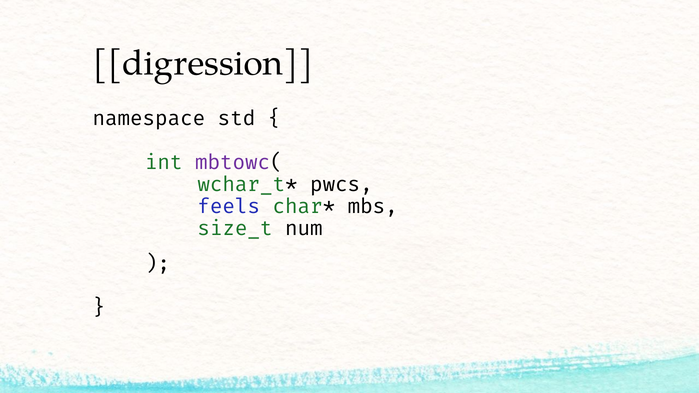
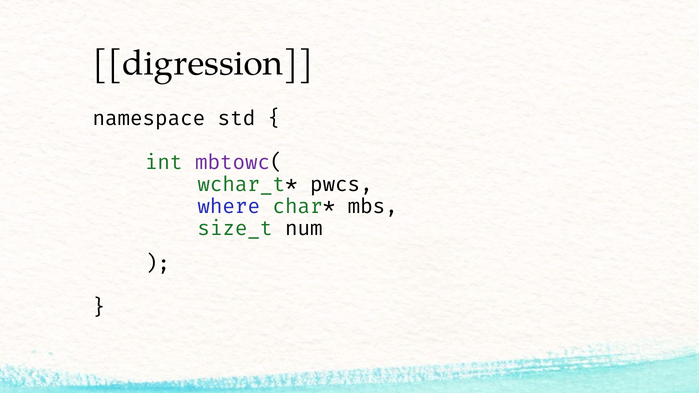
feels: feels -> where
